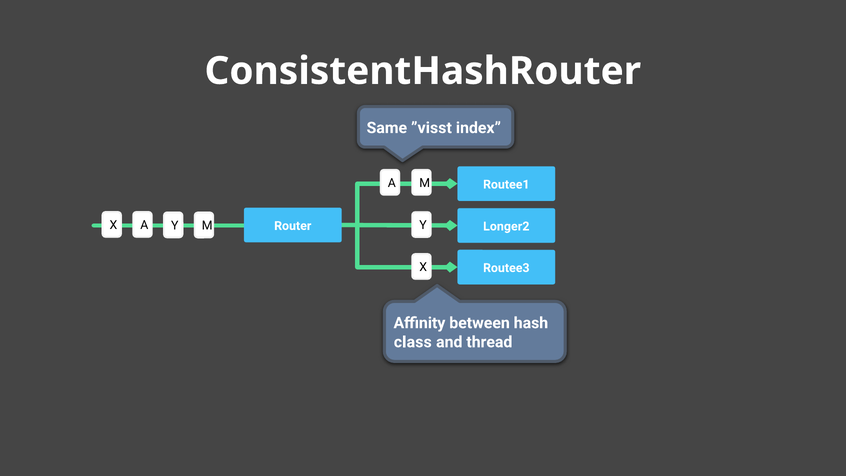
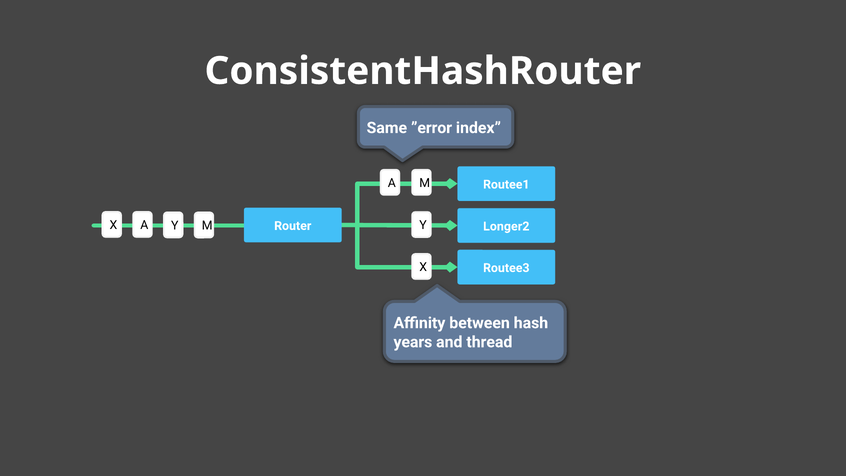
”visst: ”visst -> ”error
class: class -> years
